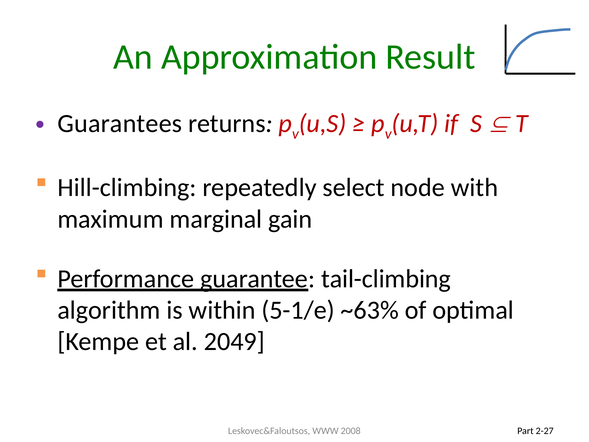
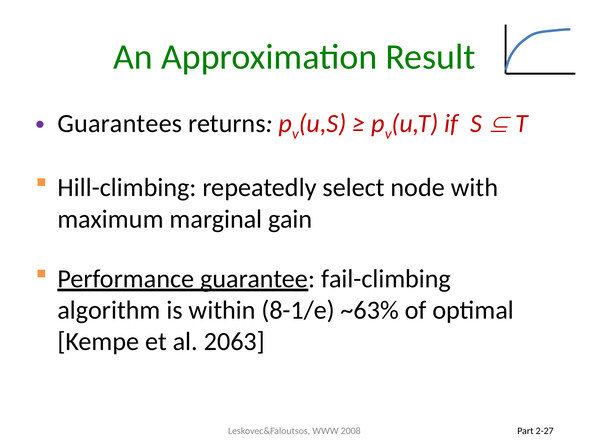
tail-climbing: tail-climbing -> fail-climbing
5-1/e: 5-1/e -> 8-1/e
2049: 2049 -> 2063
